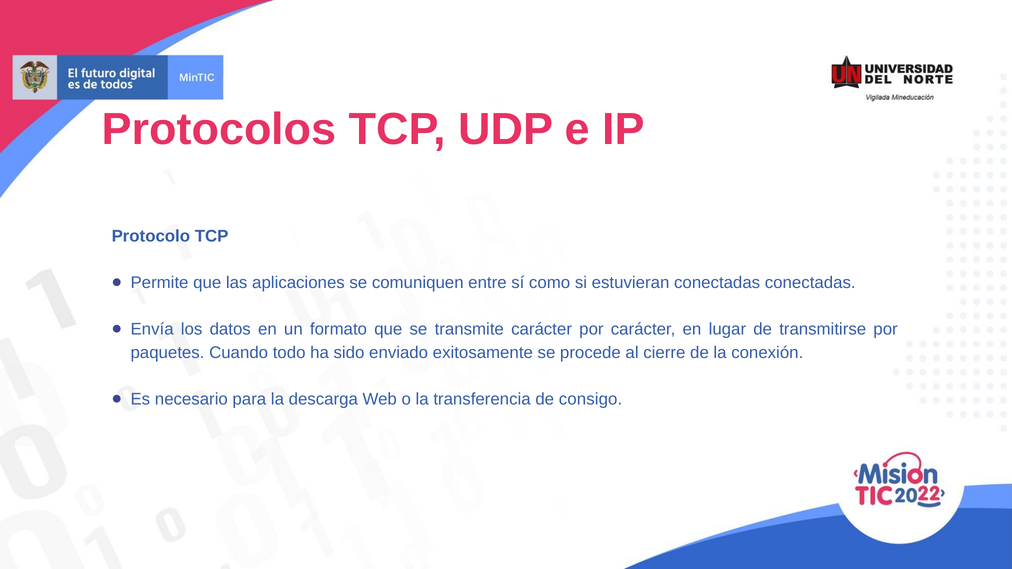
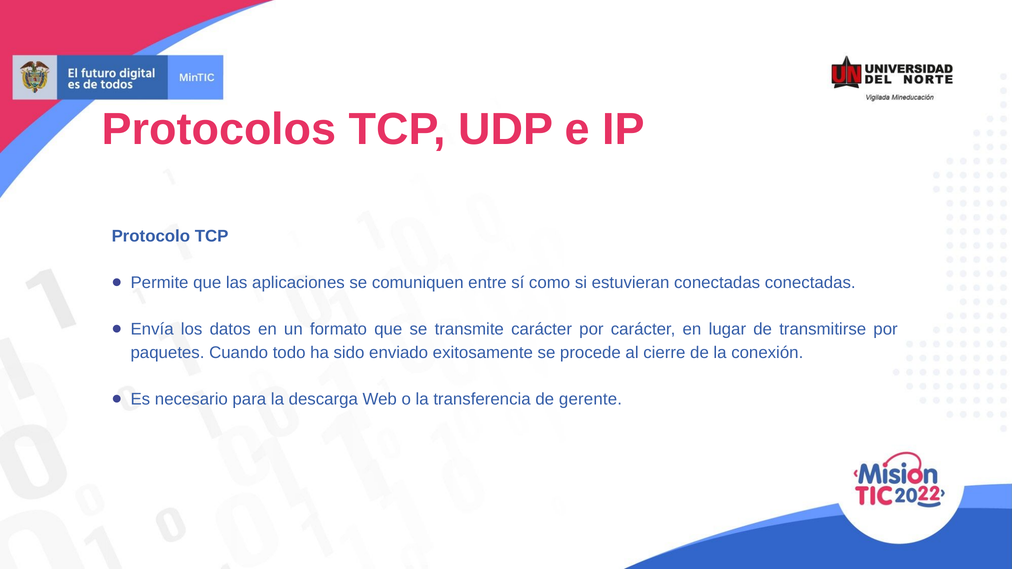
consigo: consigo -> gerente
